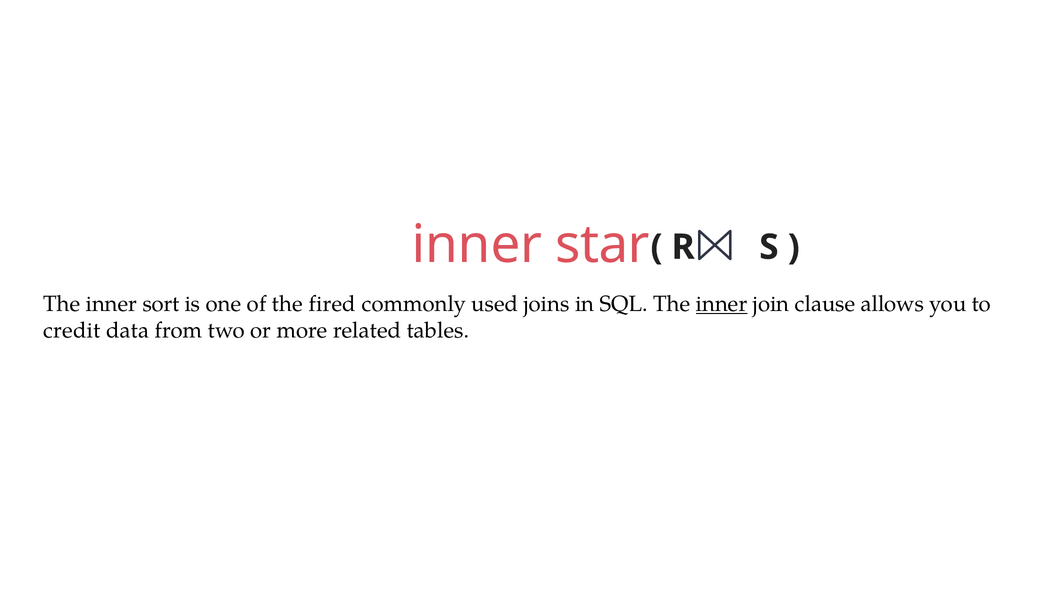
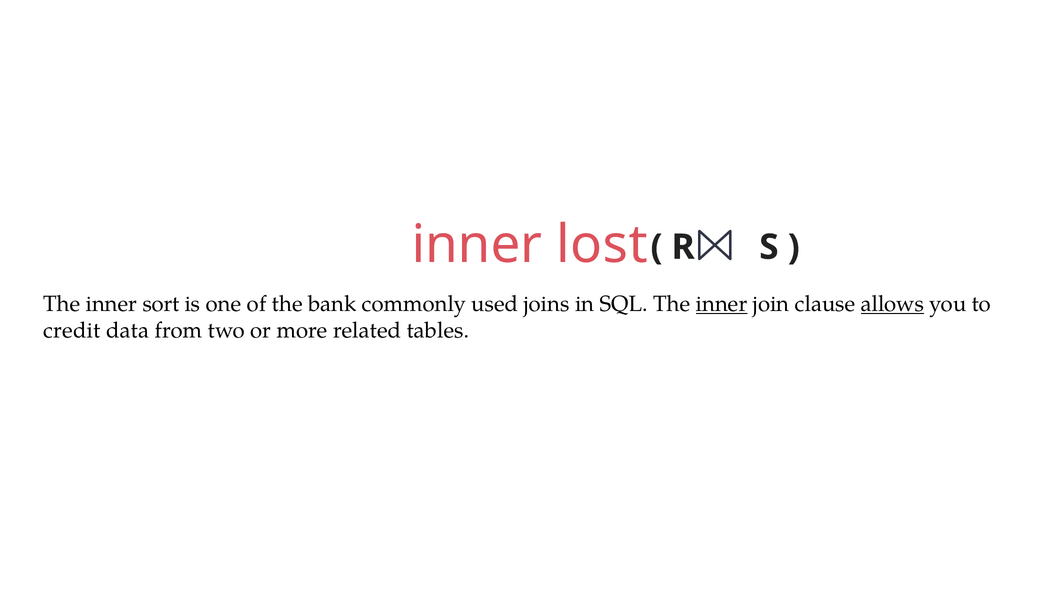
star: star -> lost
fired: fired -> bank
allows underline: none -> present
